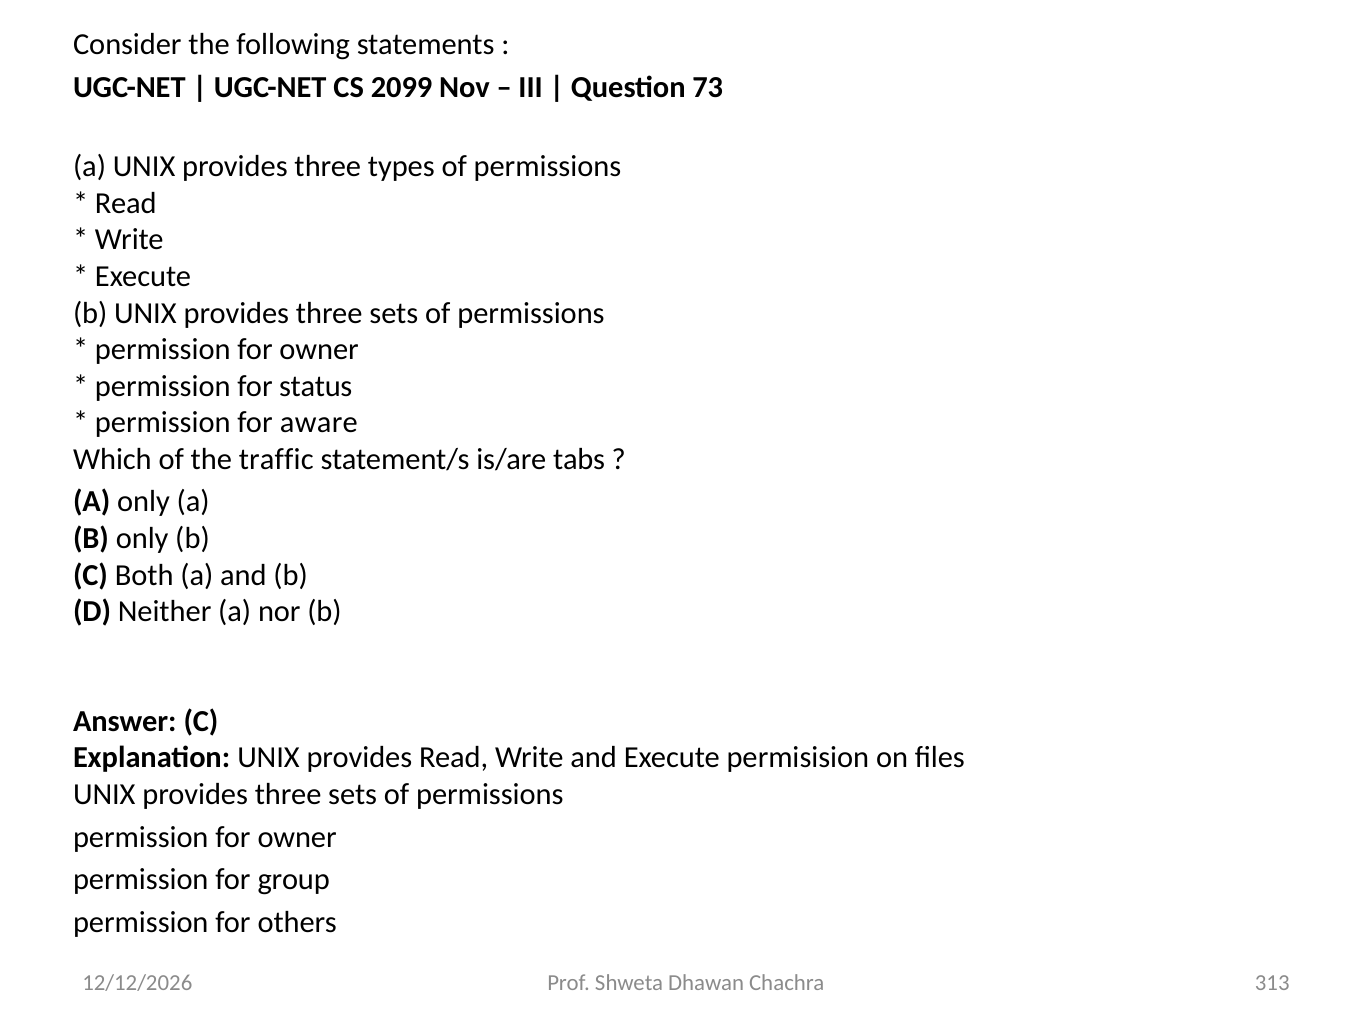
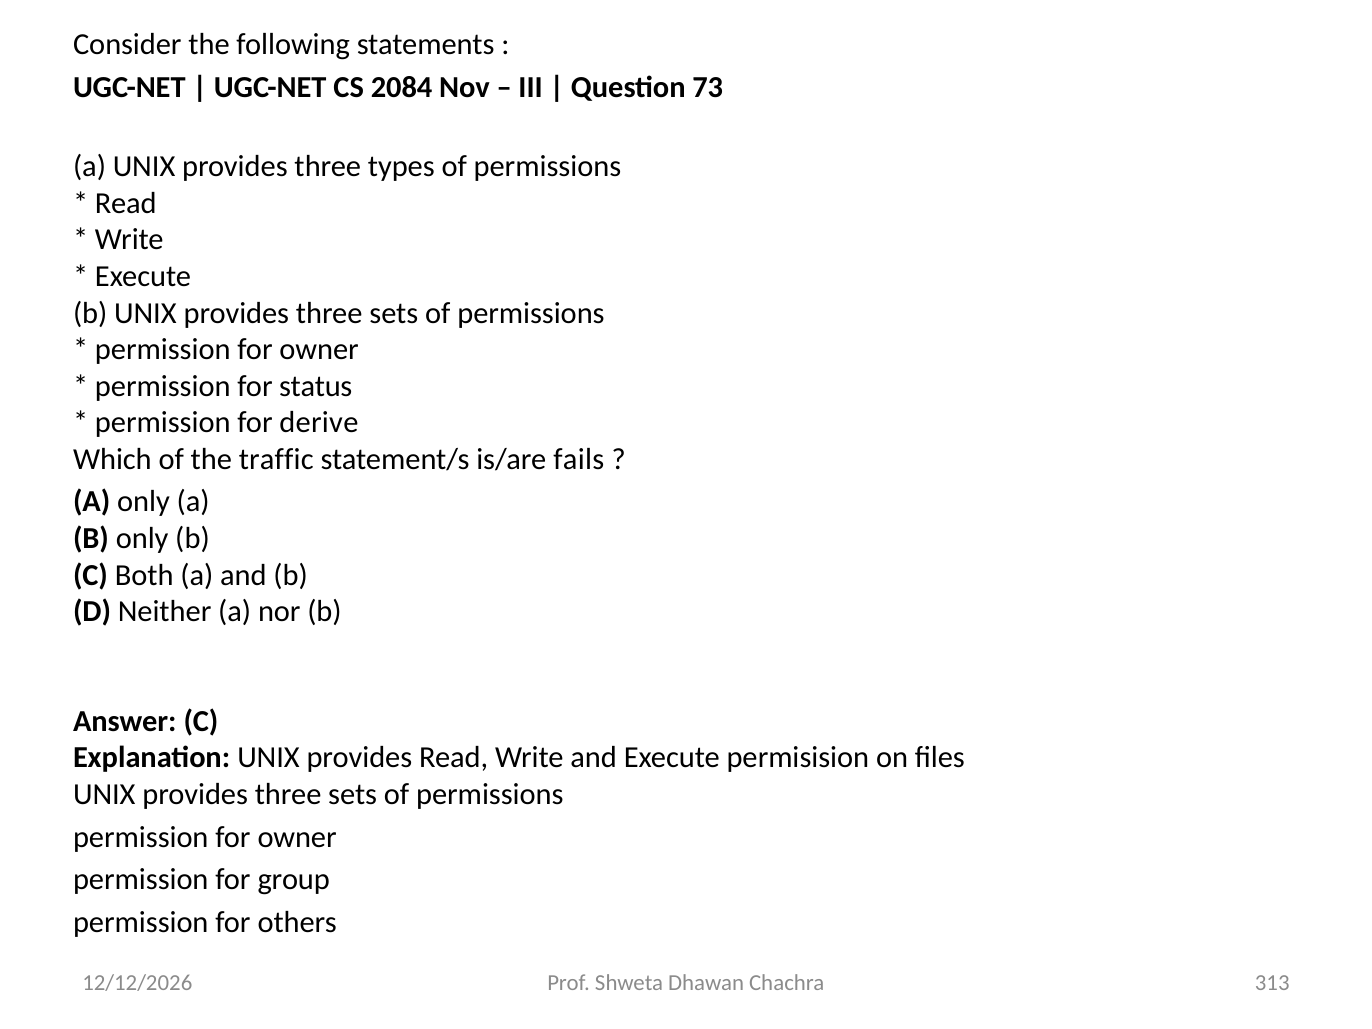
2099: 2099 -> 2084
aware: aware -> derive
tabs: tabs -> fails
